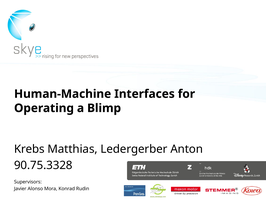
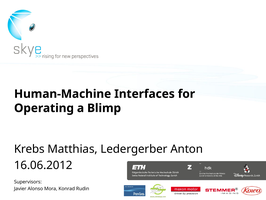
90.75.3328: 90.75.3328 -> 16.06.2012
